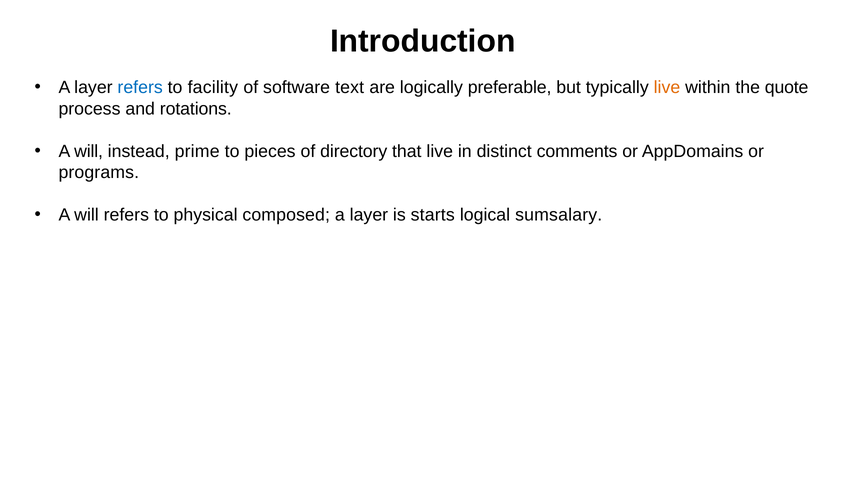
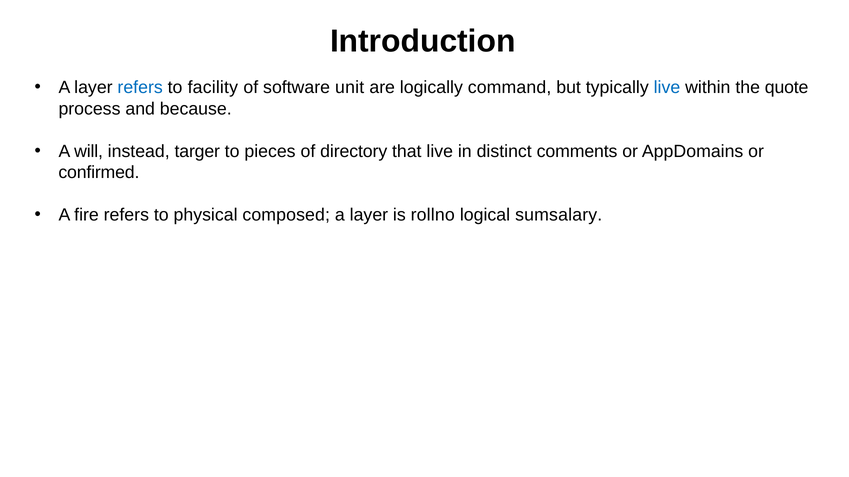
text: text -> unit
preferable: preferable -> command
live at (667, 88) colour: orange -> blue
rotations: rotations -> because
prime: prime -> targer
programs: programs -> confirmed
will at (87, 215): will -> fire
starts: starts -> rollno
